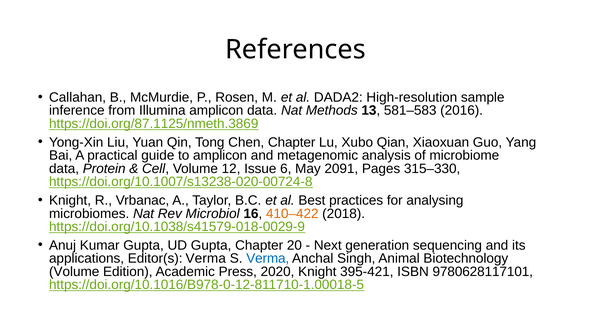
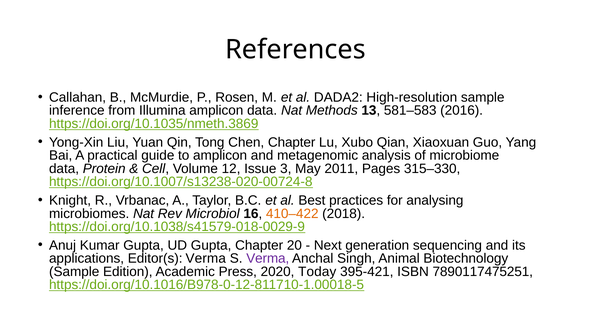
https://doi.org/87.1125/nmeth.3869: https://doi.org/87.1125/nmeth.3869 -> https://doi.org/10.1035/nmeth.3869
6: 6 -> 3
2091: 2091 -> 2011
Verma at (268, 259) colour: blue -> purple
Volume at (74, 272): Volume -> Sample
2020 Knight: Knight -> Today
9780628117101: 9780628117101 -> 7890117475251
